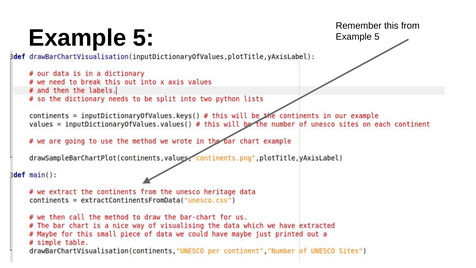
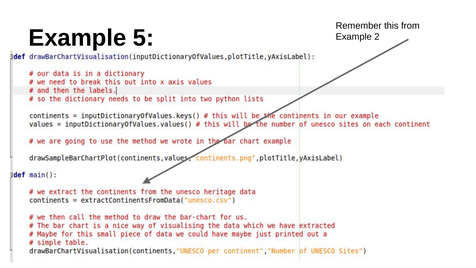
5 at (377, 37): 5 -> 2
